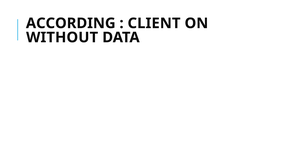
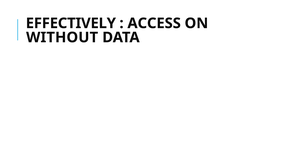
ACCORDING: ACCORDING -> EFFECTIVELY
CLIENT: CLIENT -> ACCESS
